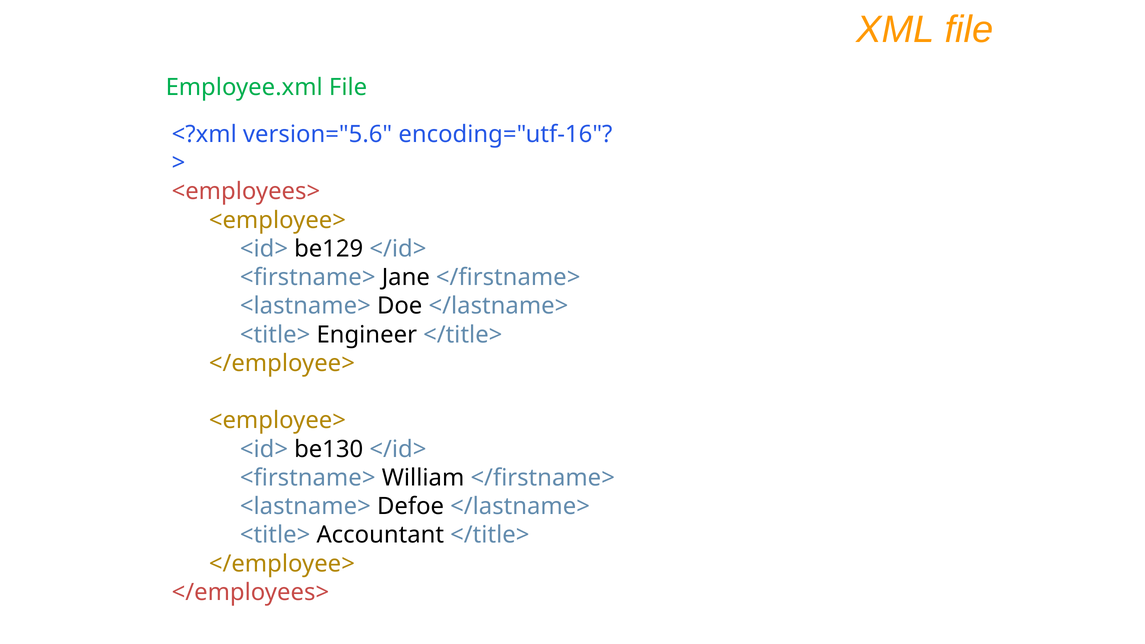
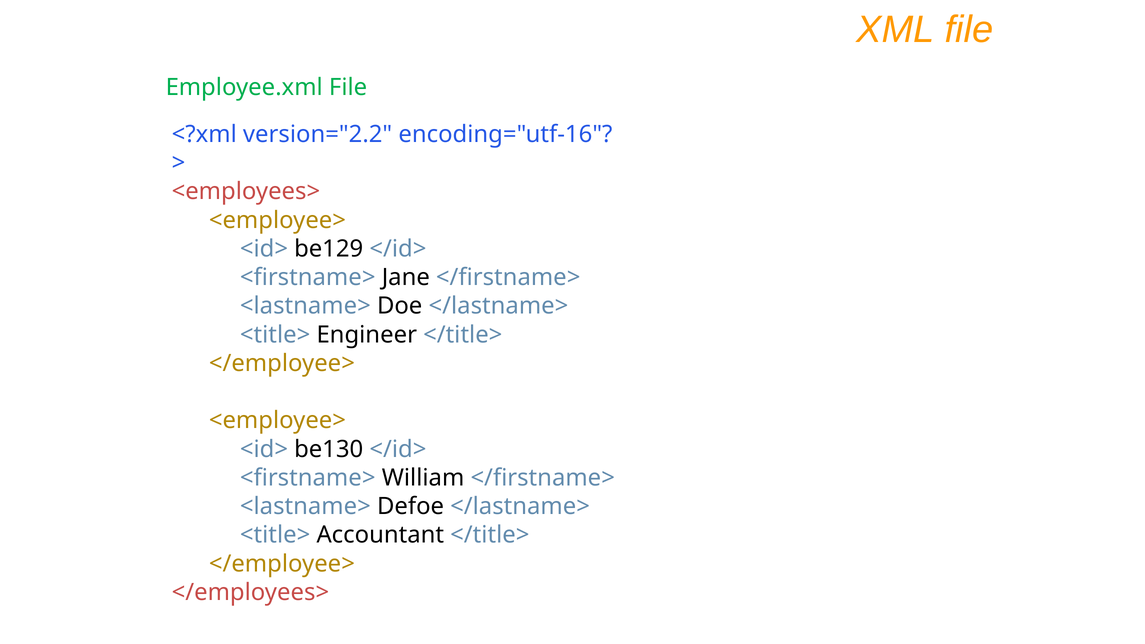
version="5.6: version="5.6 -> version="2.2
